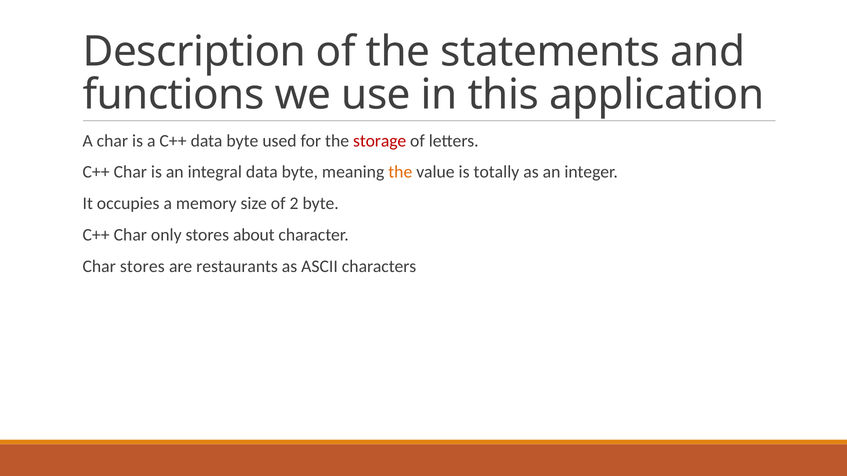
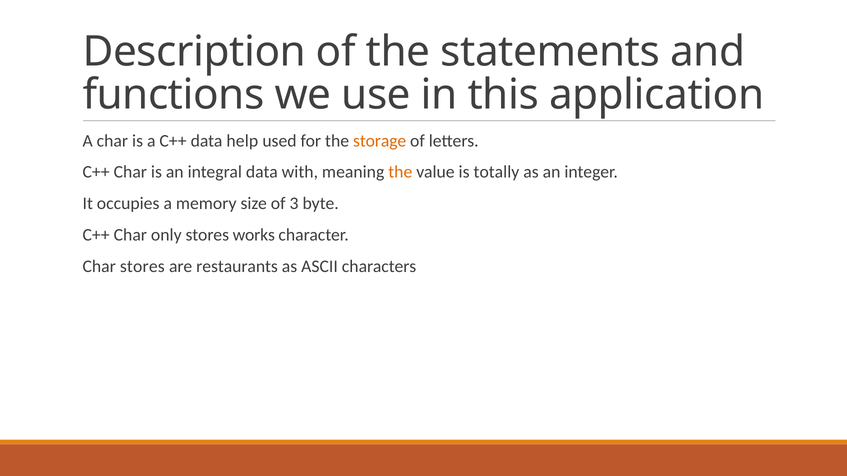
C++ data byte: byte -> help
storage colour: red -> orange
integral data byte: byte -> with
2: 2 -> 3
about: about -> works
